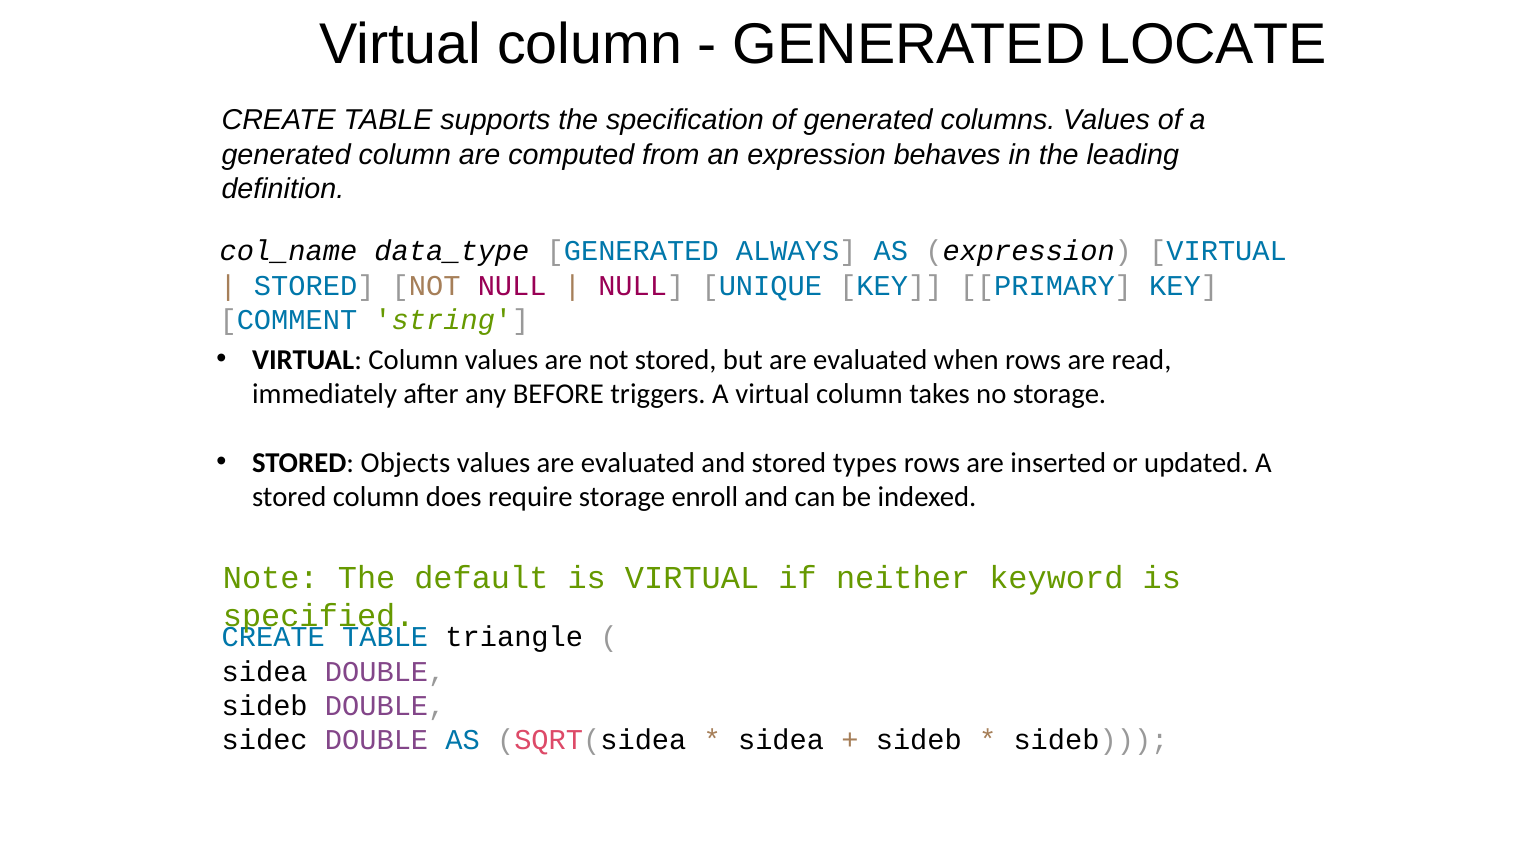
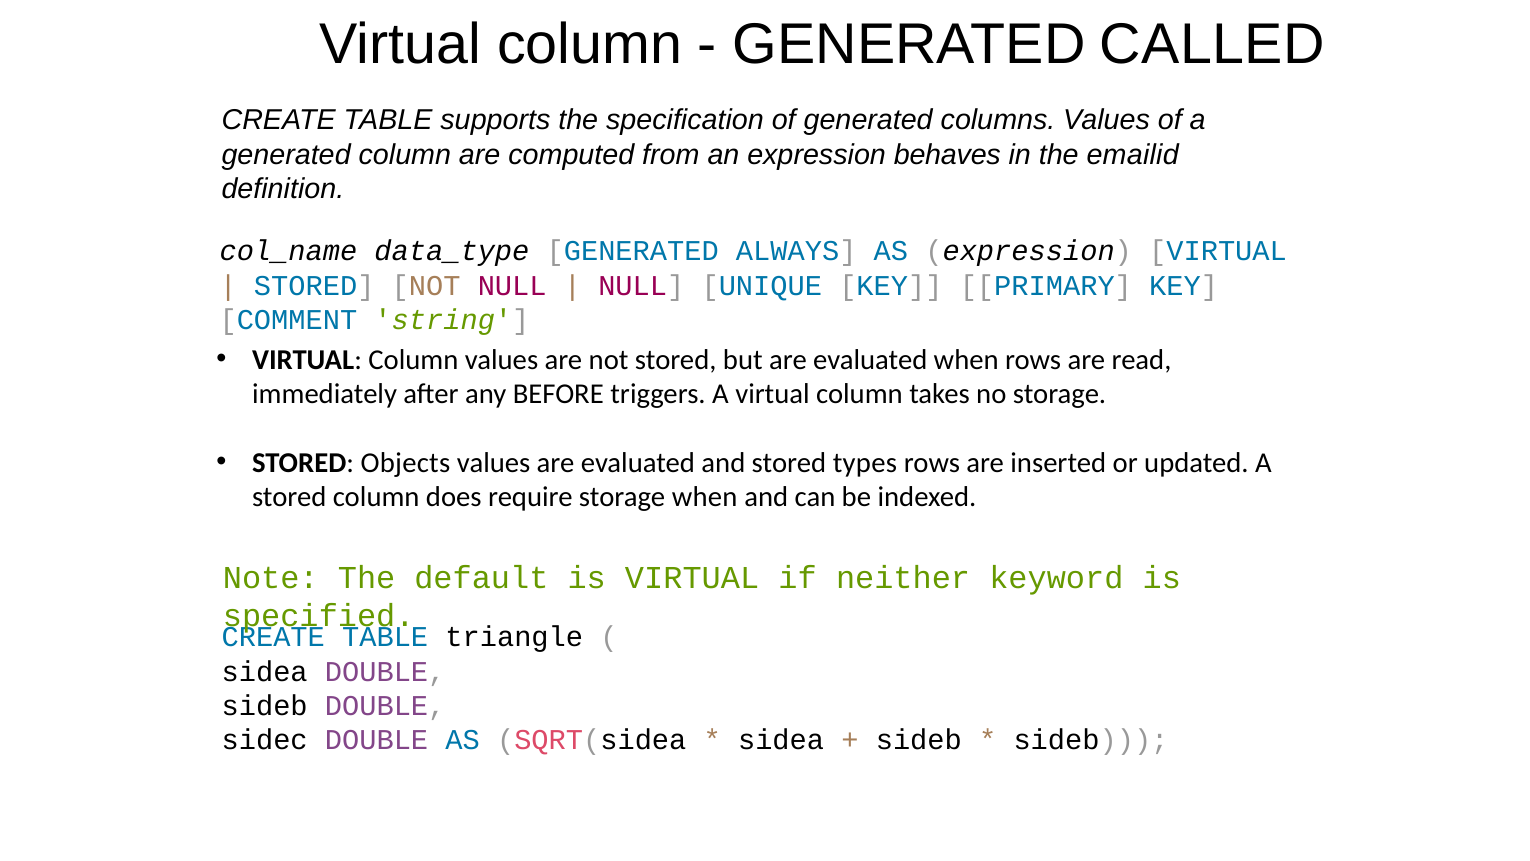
LOCATE: LOCATE -> CALLED
leading: leading -> emailid
storage enroll: enroll -> when
